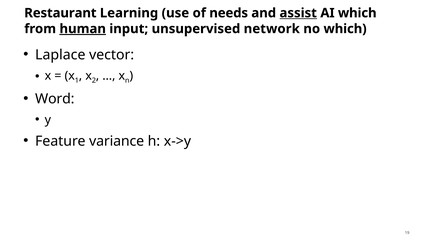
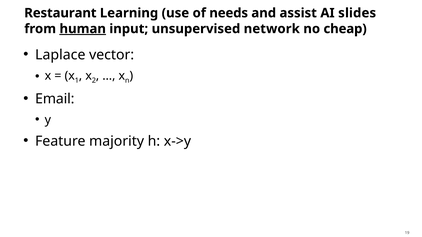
assist underline: present -> none
AI which: which -> slides
no which: which -> cheap
Word: Word -> Email
variance: variance -> majority
